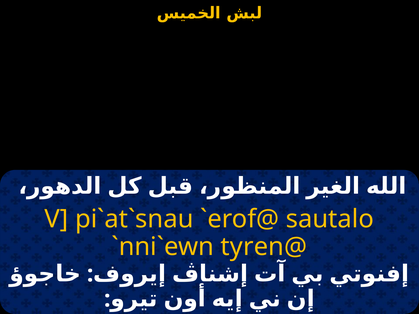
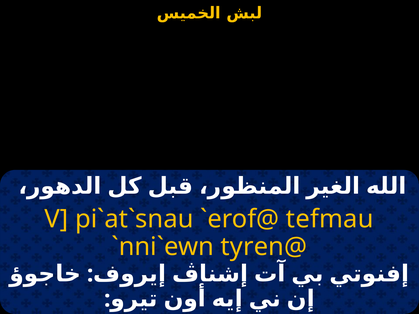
sautalo: sautalo -> tefmau
